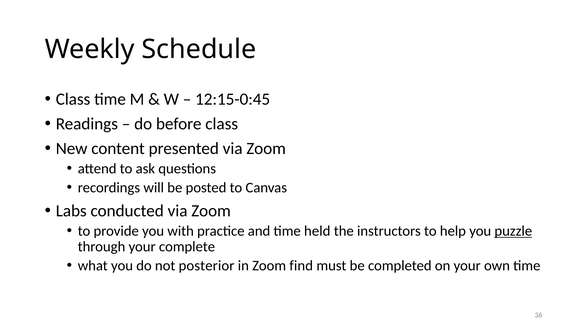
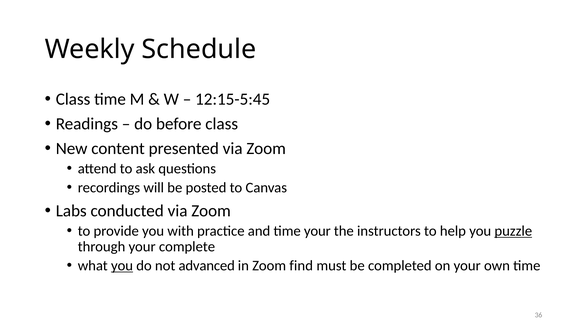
12:15-0:45: 12:15-0:45 -> 12:15-5:45
time held: held -> your
you at (122, 266) underline: none -> present
posterior: posterior -> advanced
